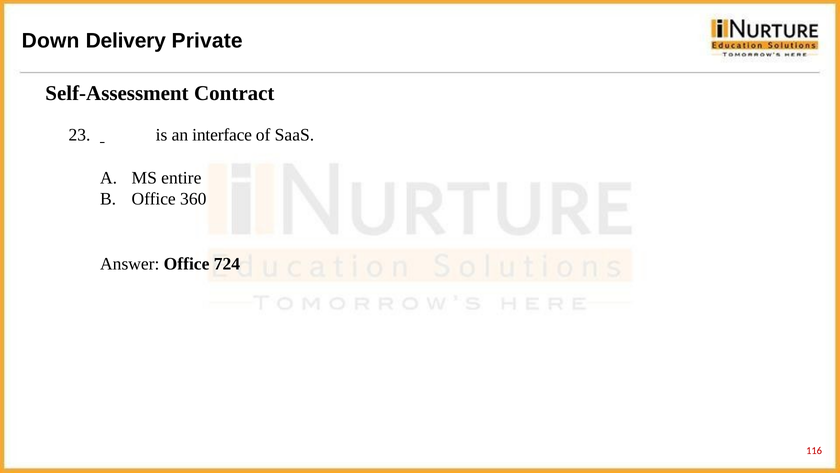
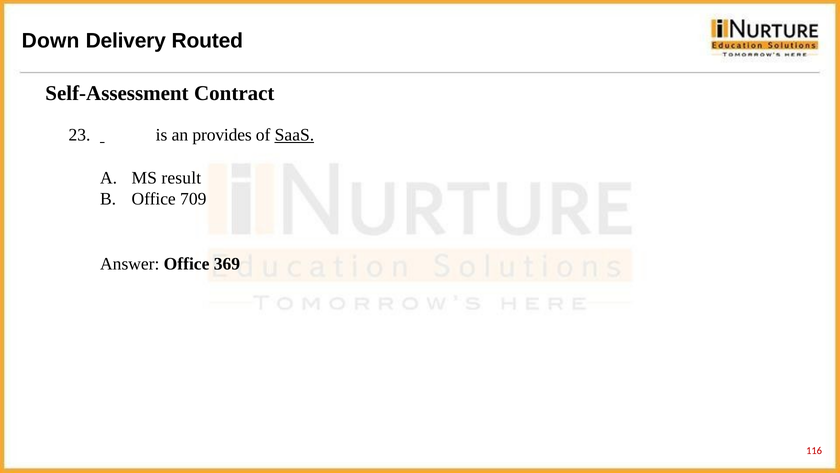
Private: Private -> Routed
interface: interface -> provides
SaaS underline: none -> present
entire: entire -> result
360: 360 -> 709
724: 724 -> 369
